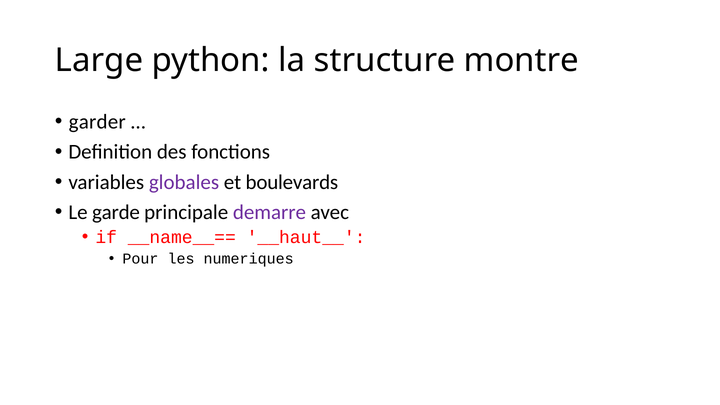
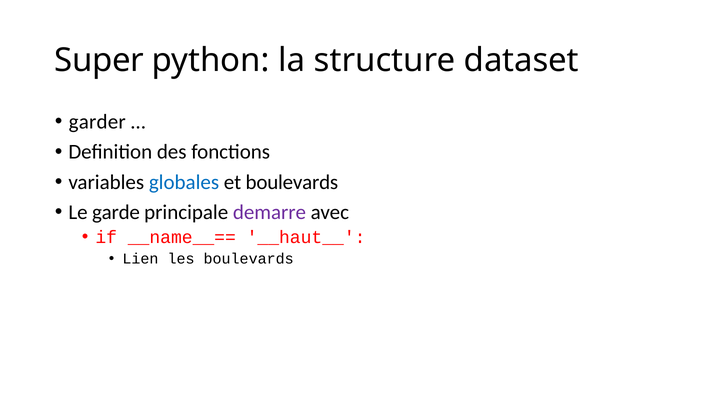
Large: Large -> Super
montre: montre -> dataset
globales colour: purple -> blue
Pour: Pour -> Lien
les numeriques: numeriques -> boulevards
